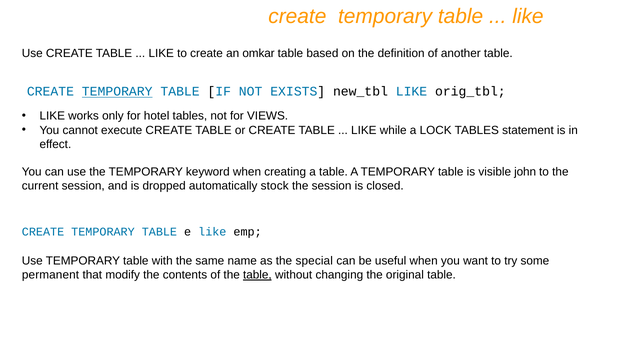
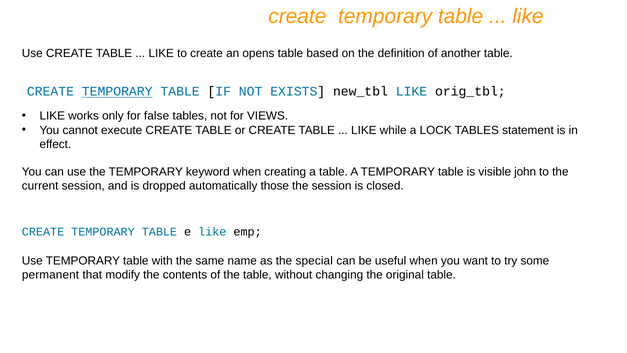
omkar: omkar -> opens
hotel: hotel -> false
stock: stock -> those
table at (257, 275) underline: present -> none
